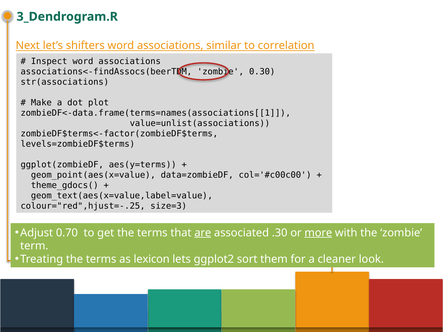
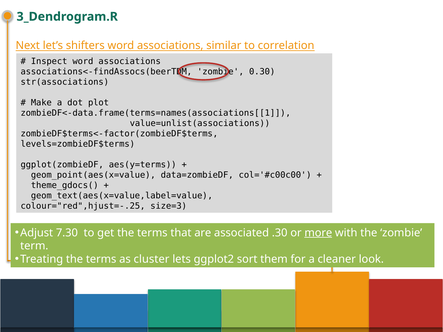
0.70: 0.70 -> 7.30
are underline: present -> none
lexicon: lexicon -> cluster
